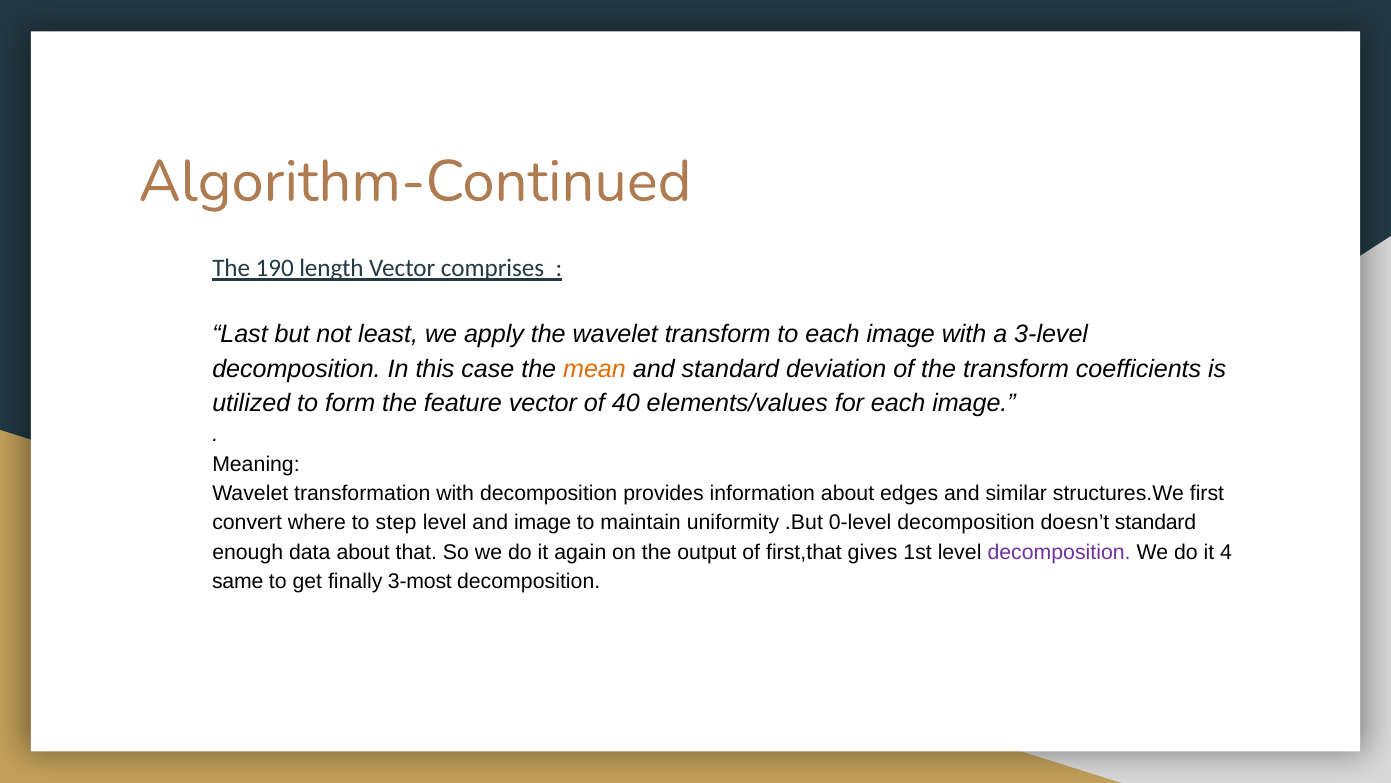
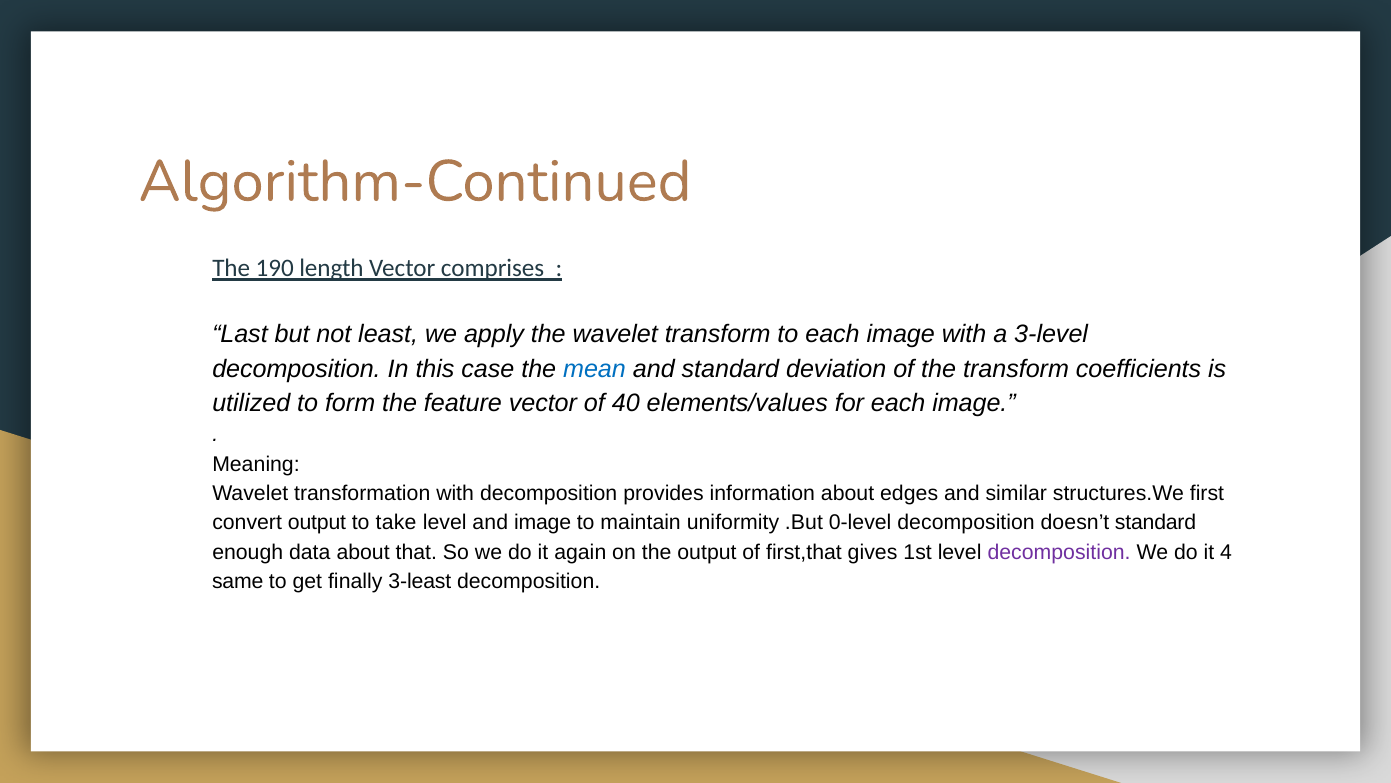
mean colour: orange -> blue
convert where: where -> output
step: step -> take
3-most: 3-most -> 3-least
